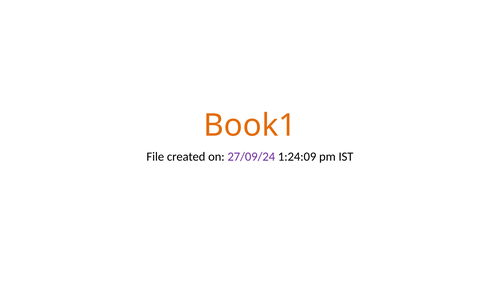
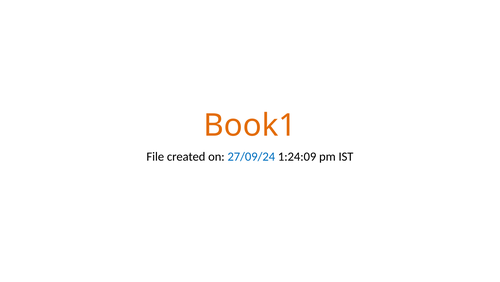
27/09/24 colour: purple -> blue
